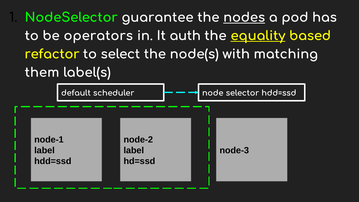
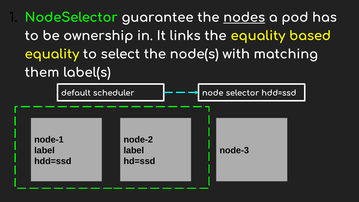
operators: operators -> ownership
auth: auth -> links
equality at (258, 36) underline: present -> none
refactor at (52, 54): refactor -> equality
